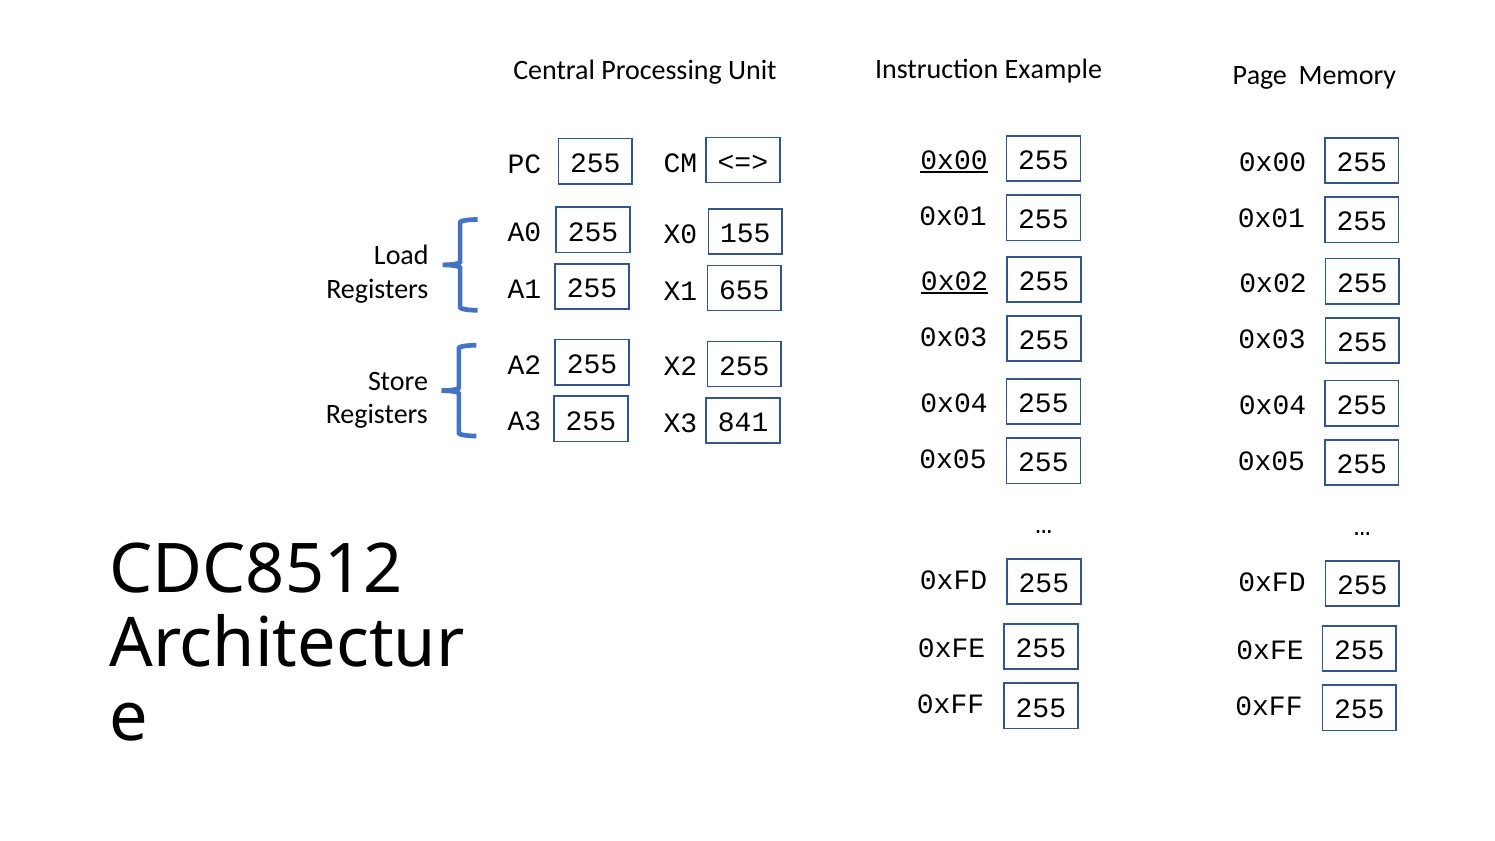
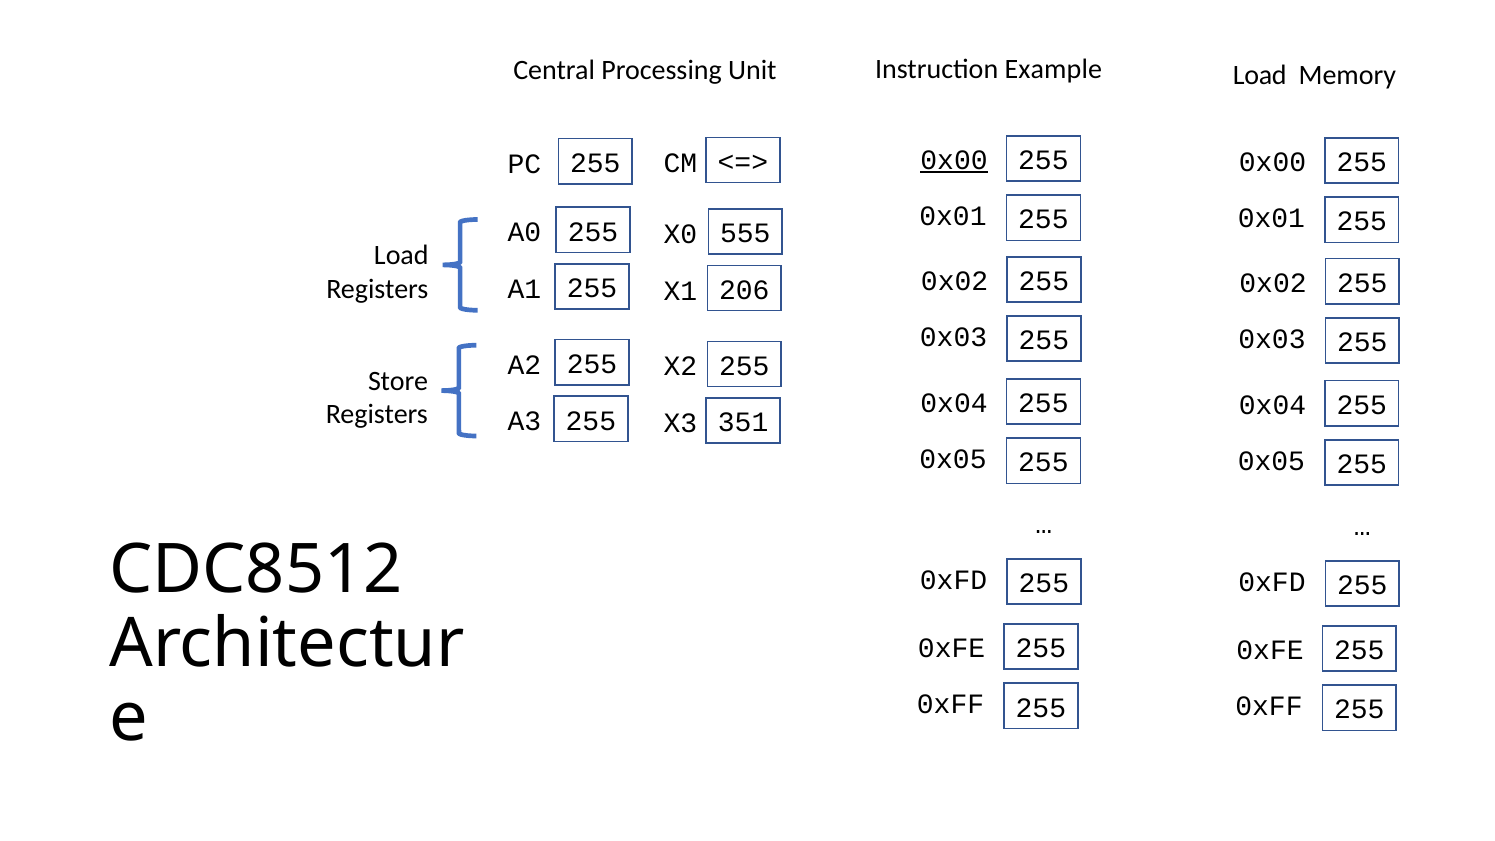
Page at (1260, 75): Page -> Load
155: 155 -> 555
0x02 at (955, 281) underline: present -> none
655: 655 -> 206
841: 841 -> 351
